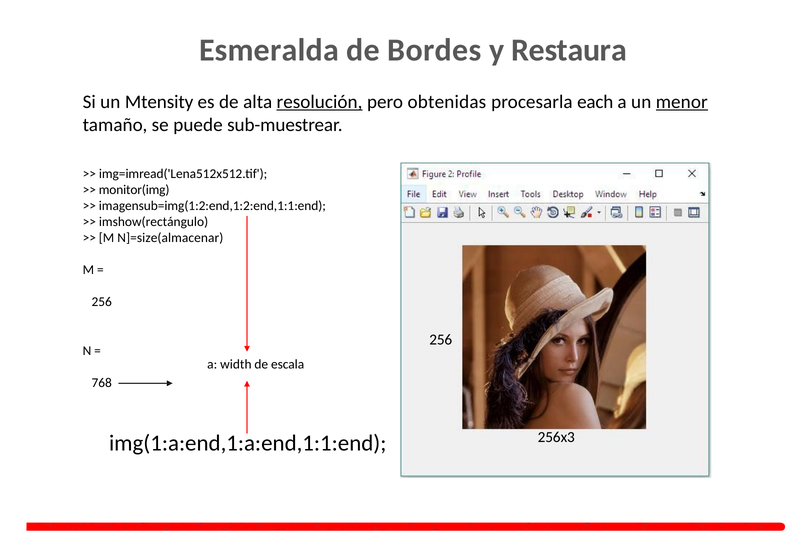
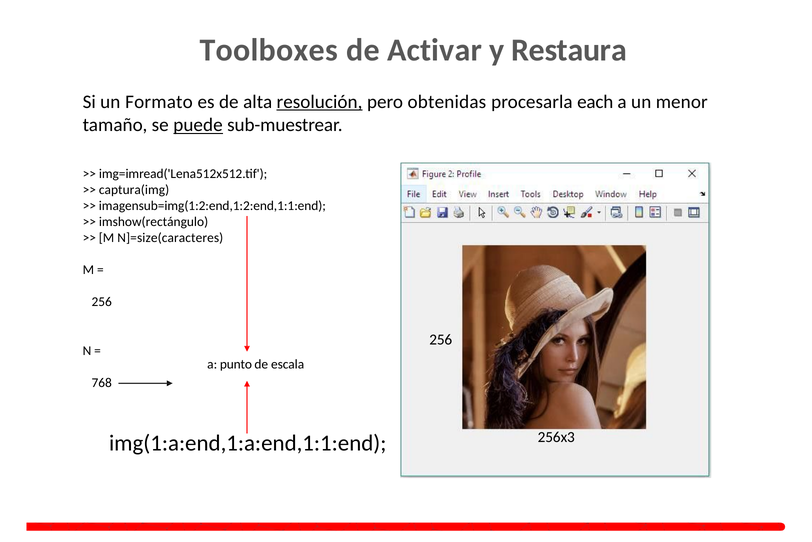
Esmeralda: Esmeralda -> Toolboxes
Bordes: Bordes -> Activar
Mtensity: Mtensity -> Formato
menor underline: present -> none
puede underline: none -> present
monitor(img: monitor(img -> captura(img
N]=size(almacenar: N]=size(almacenar -> N]=size(caracteres
width: width -> punto
